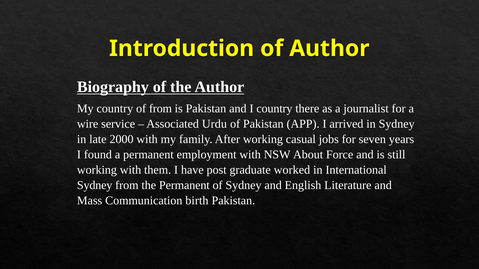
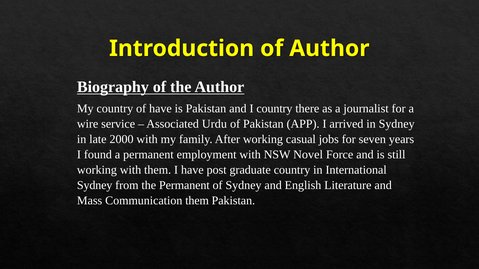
of from: from -> have
About: About -> Novel
graduate worked: worked -> country
Communication birth: birth -> them
